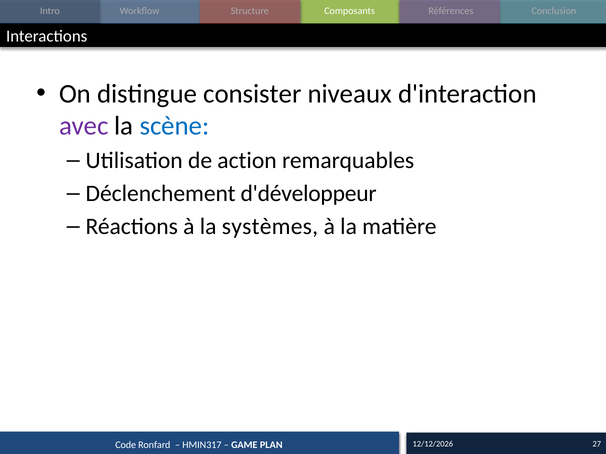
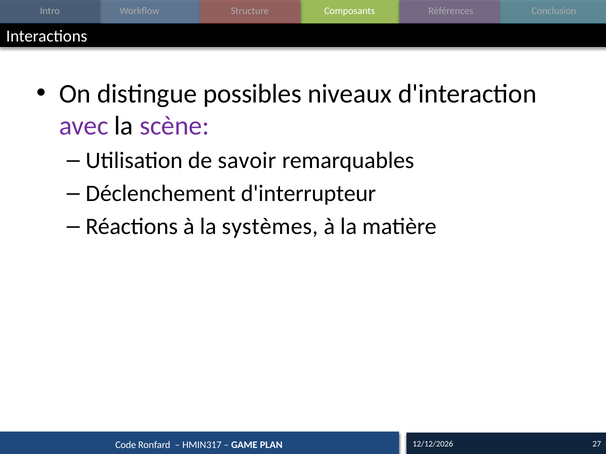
consister: consister -> possibles
scène colour: blue -> purple
action: action -> savoir
d'développeur: d'développeur -> d'interrupteur
